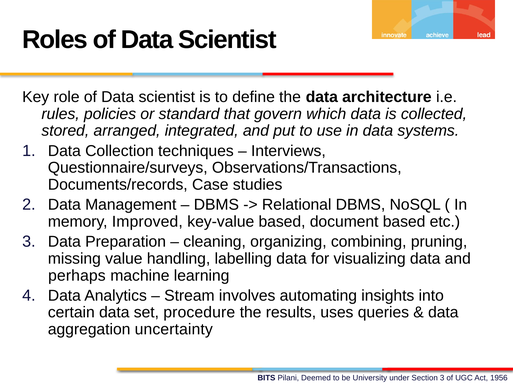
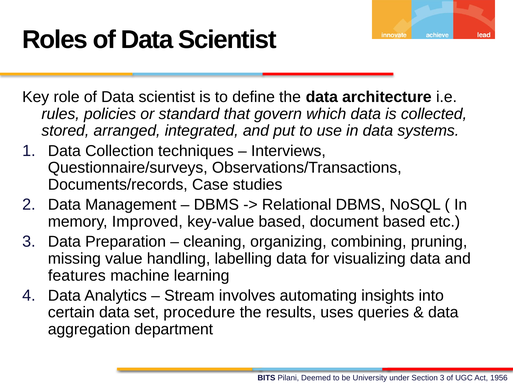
perhaps: perhaps -> features
uncertainty: uncertainty -> department
